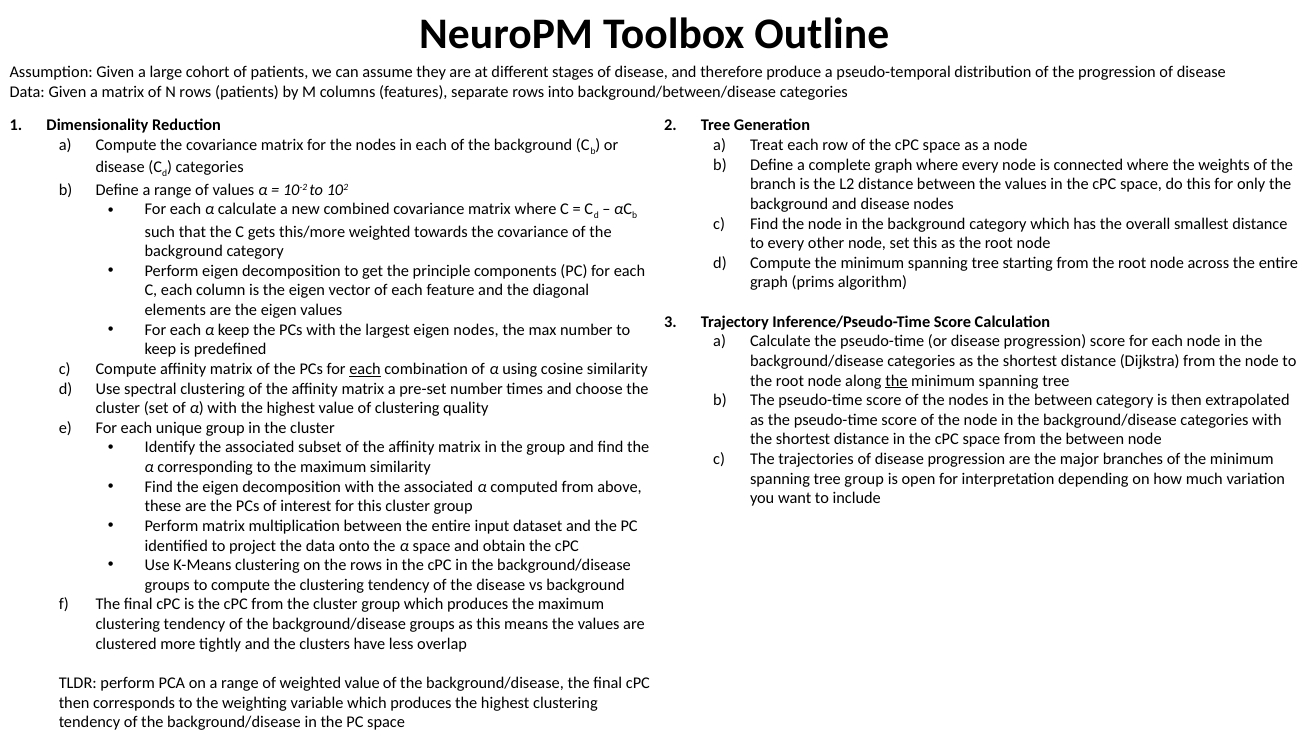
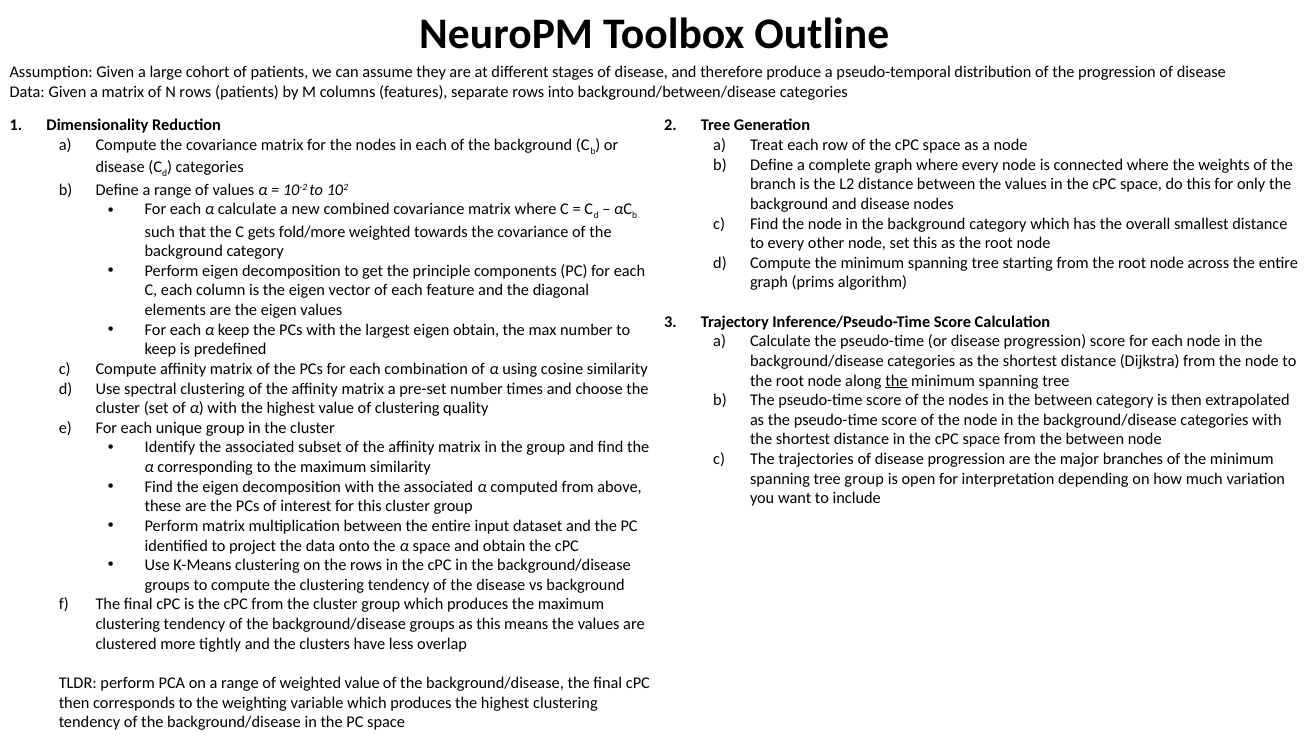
this/more: this/more -> fold/more
eigen nodes: nodes -> obtain
each at (365, 369) underline: present -> none
